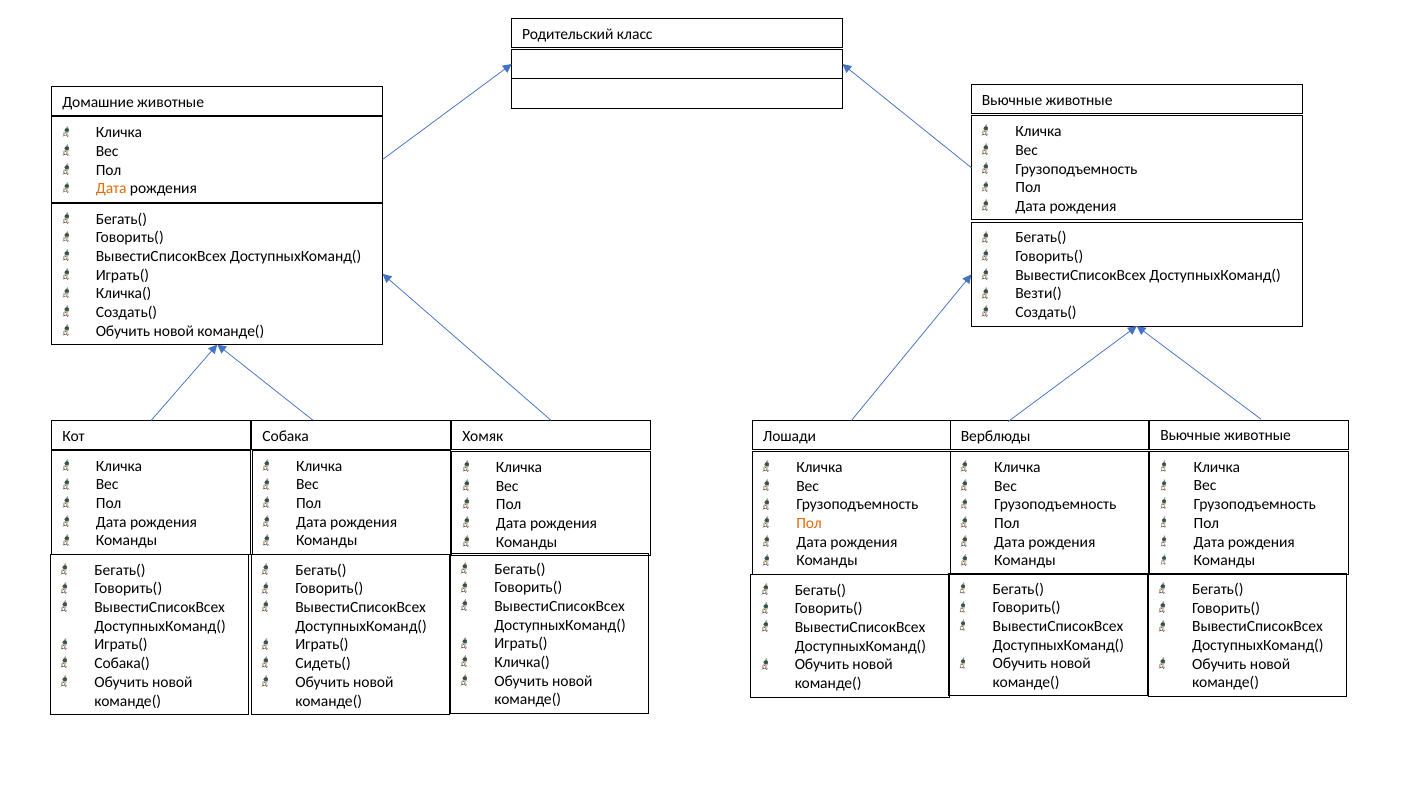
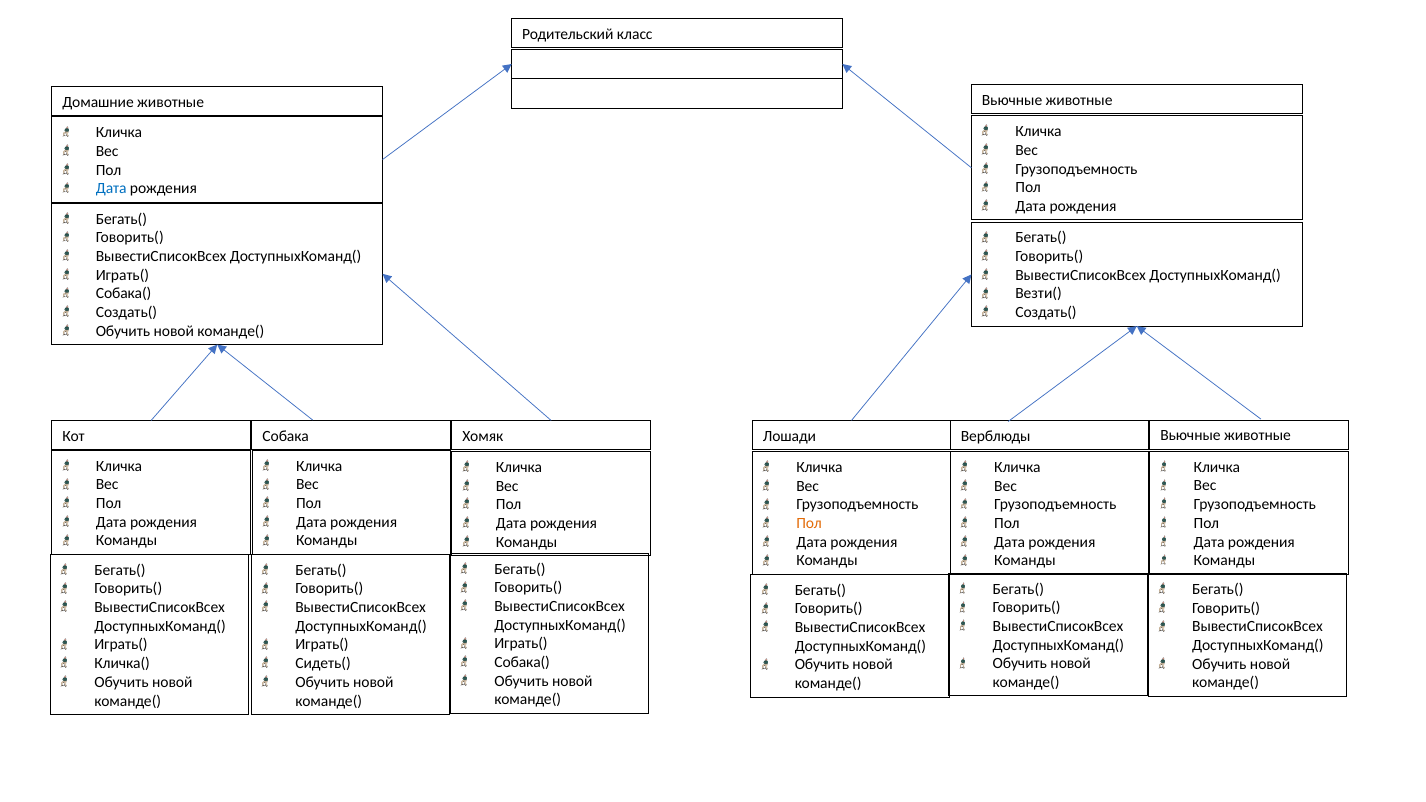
Дата at (111, 189) colour: orange -> blue
Кличка( at (124, 294): Кличка( -> Собака(
Кличка( at (522, 663): Кличка( -> Собака(
Собака(: Собака( -> Кличка(
